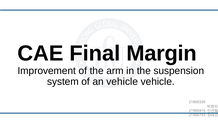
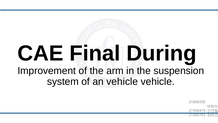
Margin: Margin -> During
